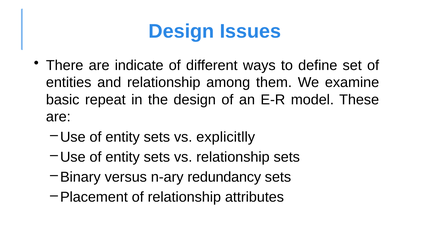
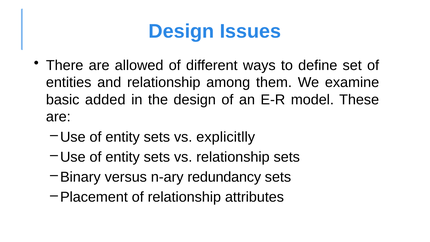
indicate: indicate -> allowed
repeat: repeat -> added
